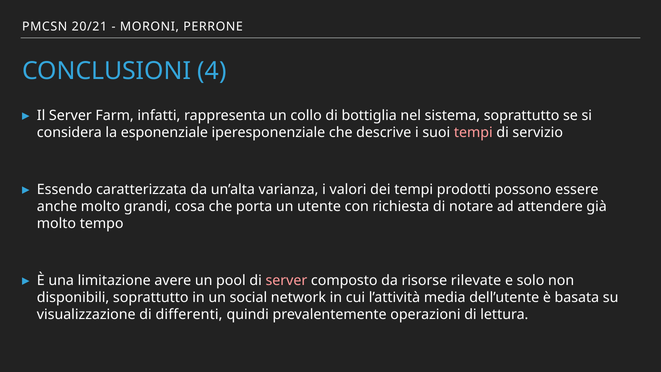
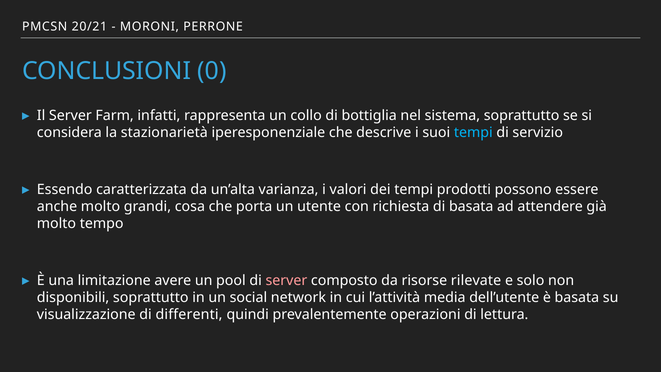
4: 4 -> 0
esponenziale: esponenziale -> stazionarietà
tempi at (473, 133) colour: pink -> light blue
di notare: notare -> basata
